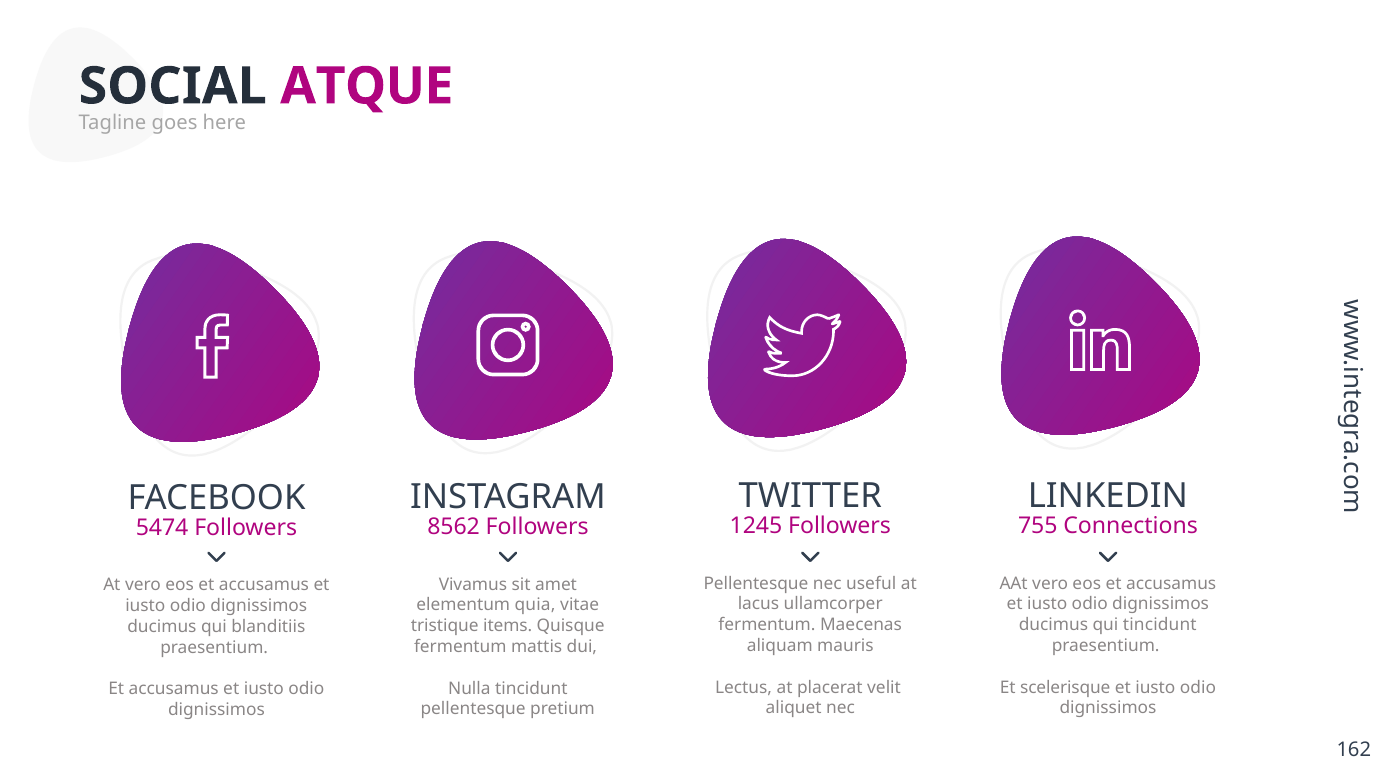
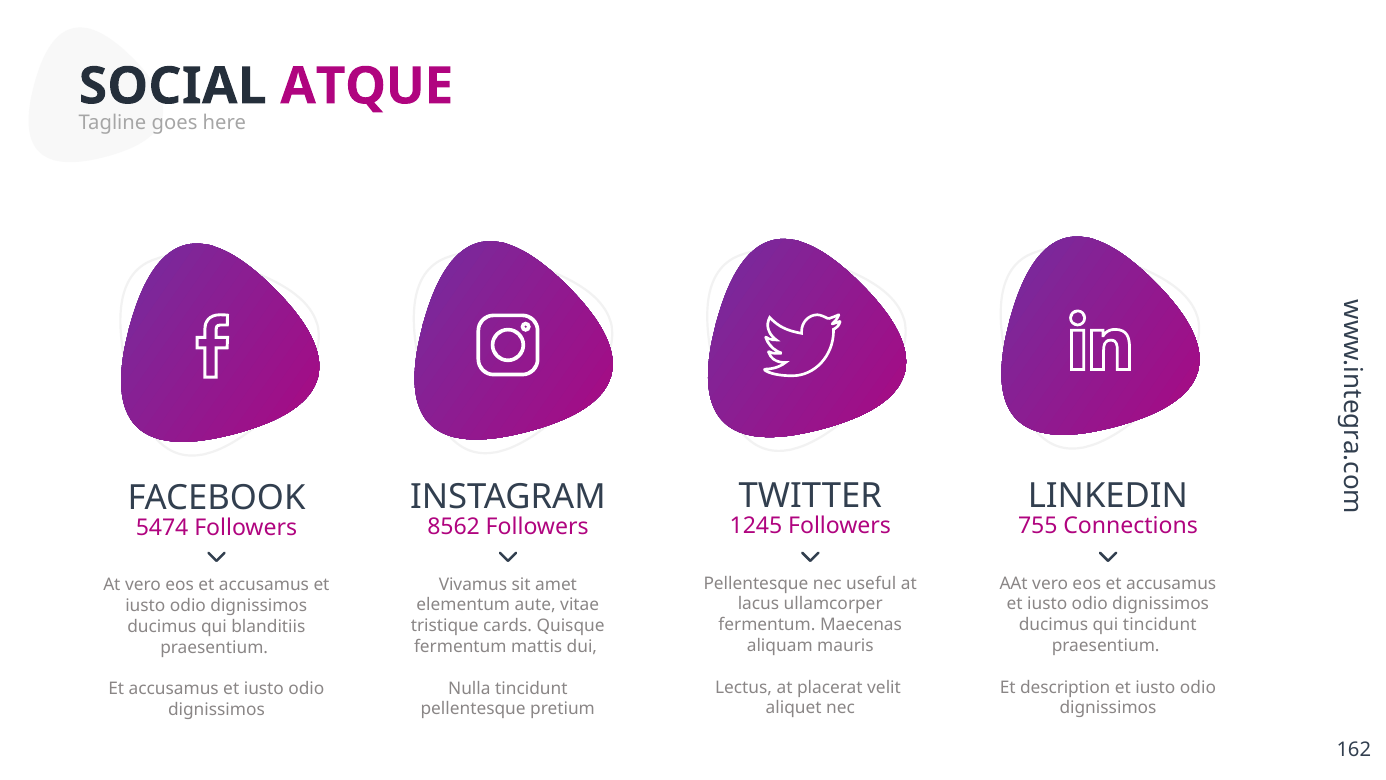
quia: quia -> aute
items: items -> cards
scelerisque: scelerisque -> description
